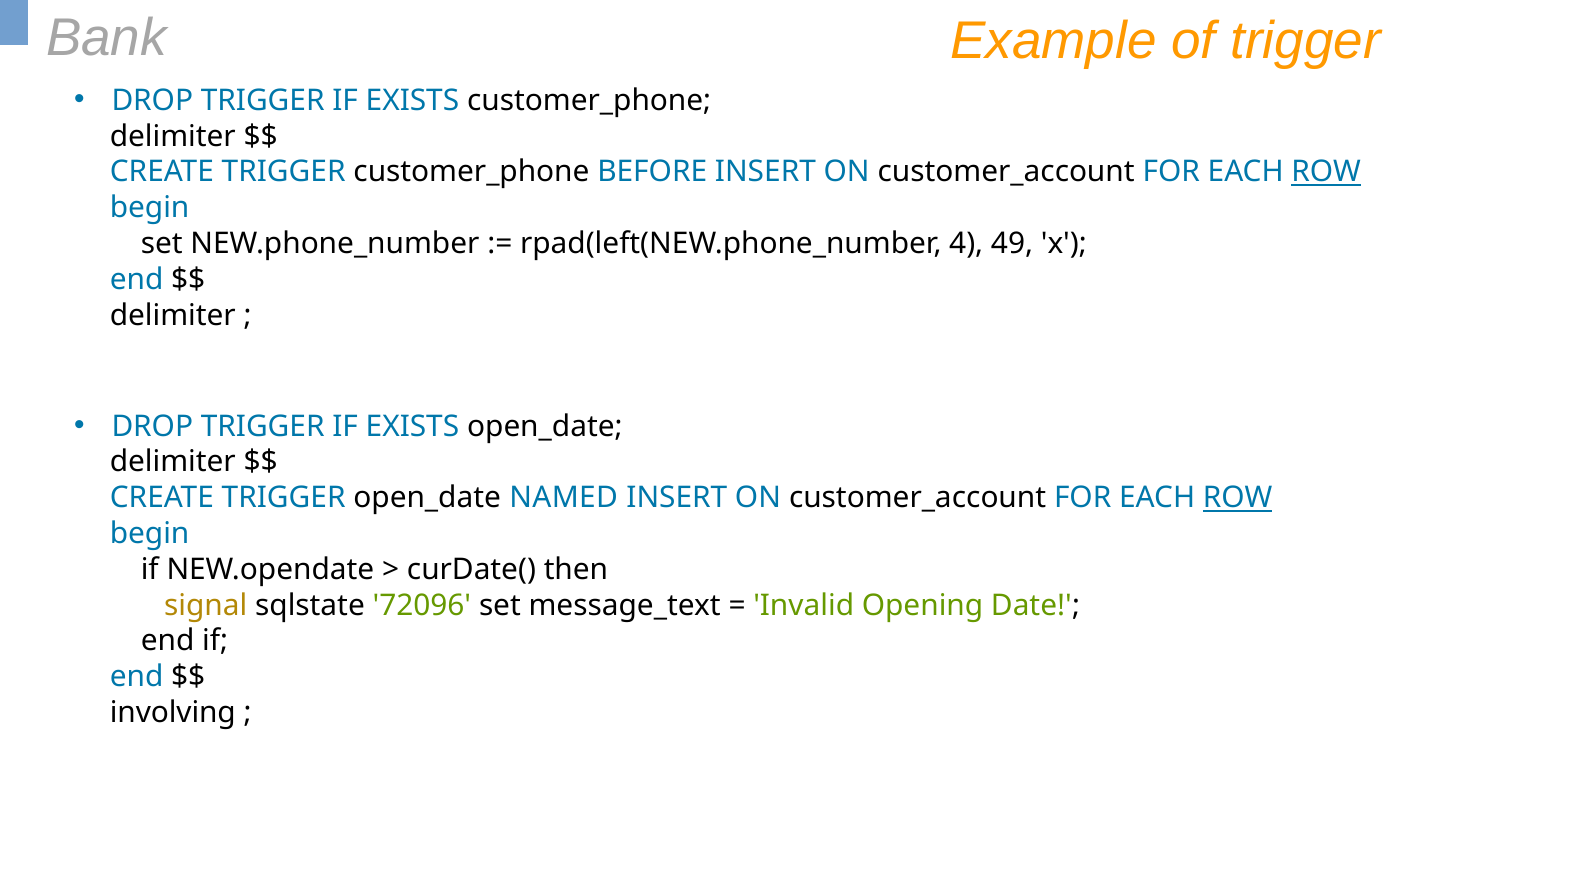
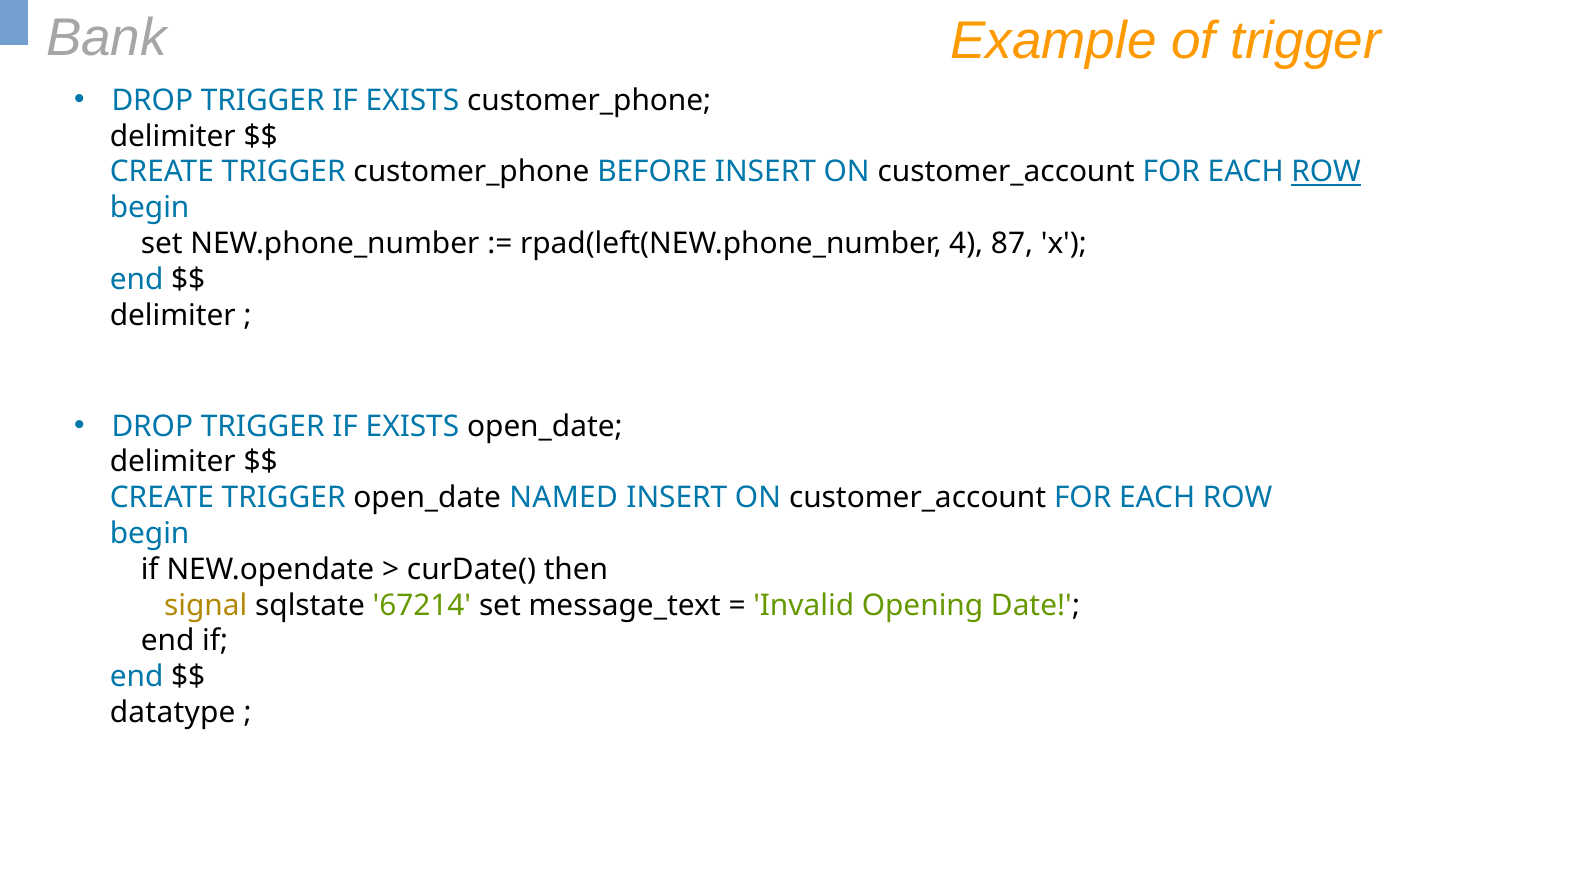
49: 49 -> 87
ROW at (1238, 498) underline: present -> none
72096: 72096 -> 67214
involving: involving -> datatype
